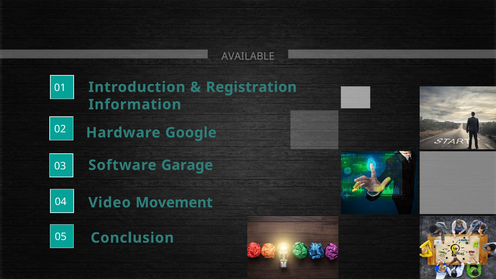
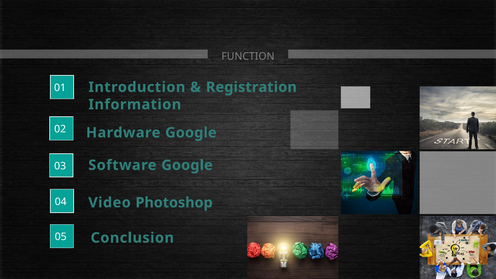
AVAILABLE: AVAILABLE -> FUNCTION
Software Garage: Garage -> Google
Movement: Movement -> Photoshop
